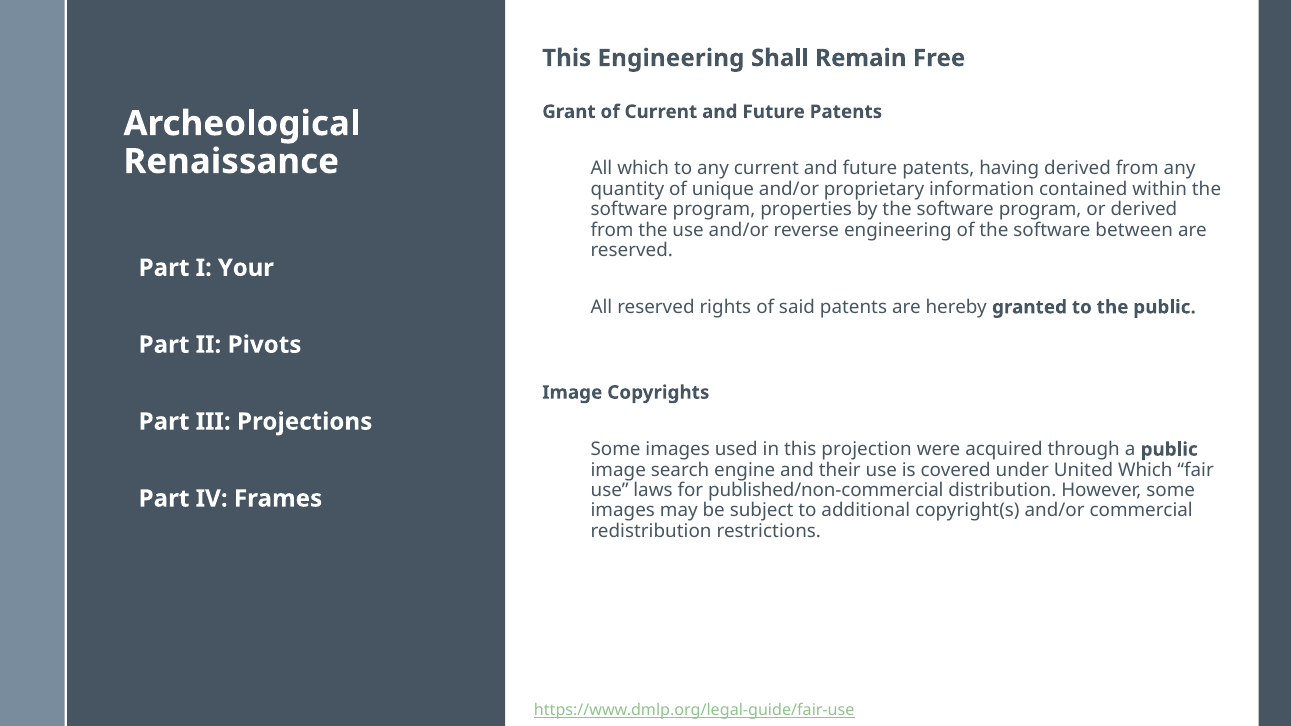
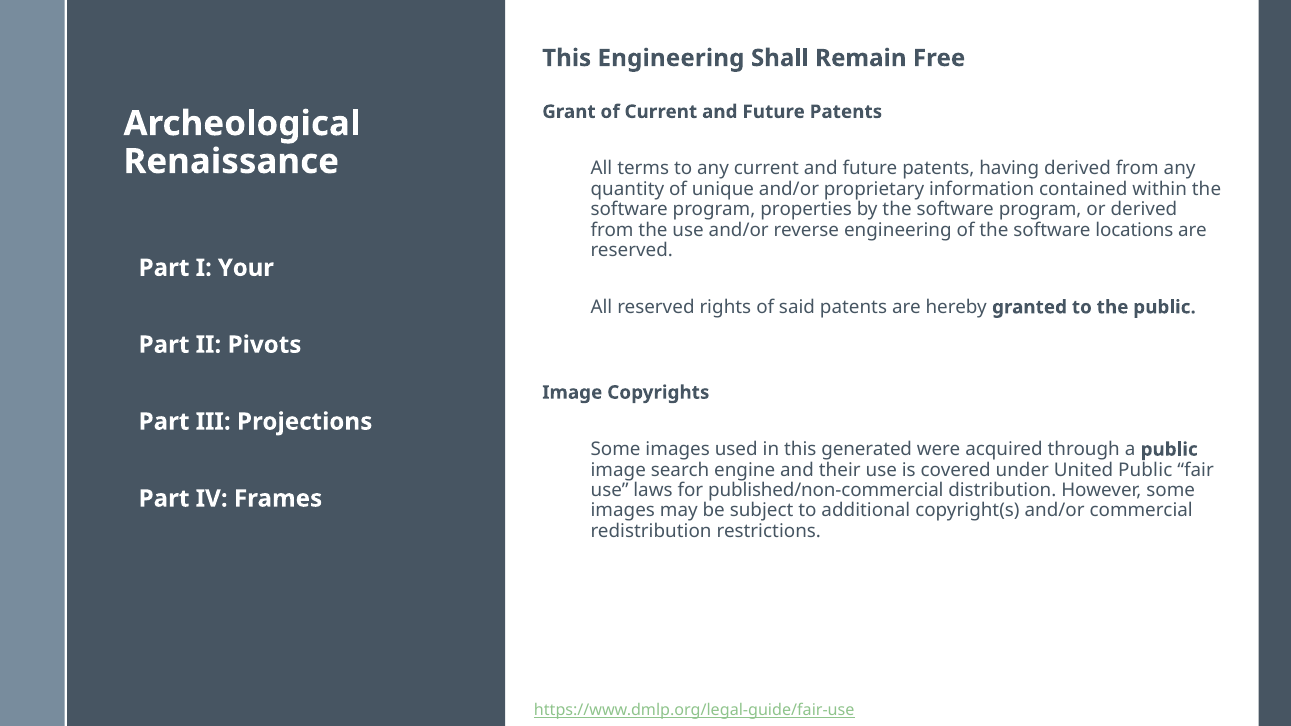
All which: which -> terms
between: between -> locations
projection: projection -> generated
United Which: Which -> Public
